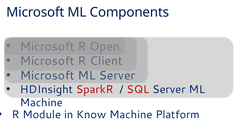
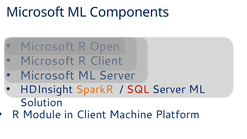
SparkR colour: red -> orange
Machine at (41, 103): Machine -> Solution
in Know: Know -> Client
